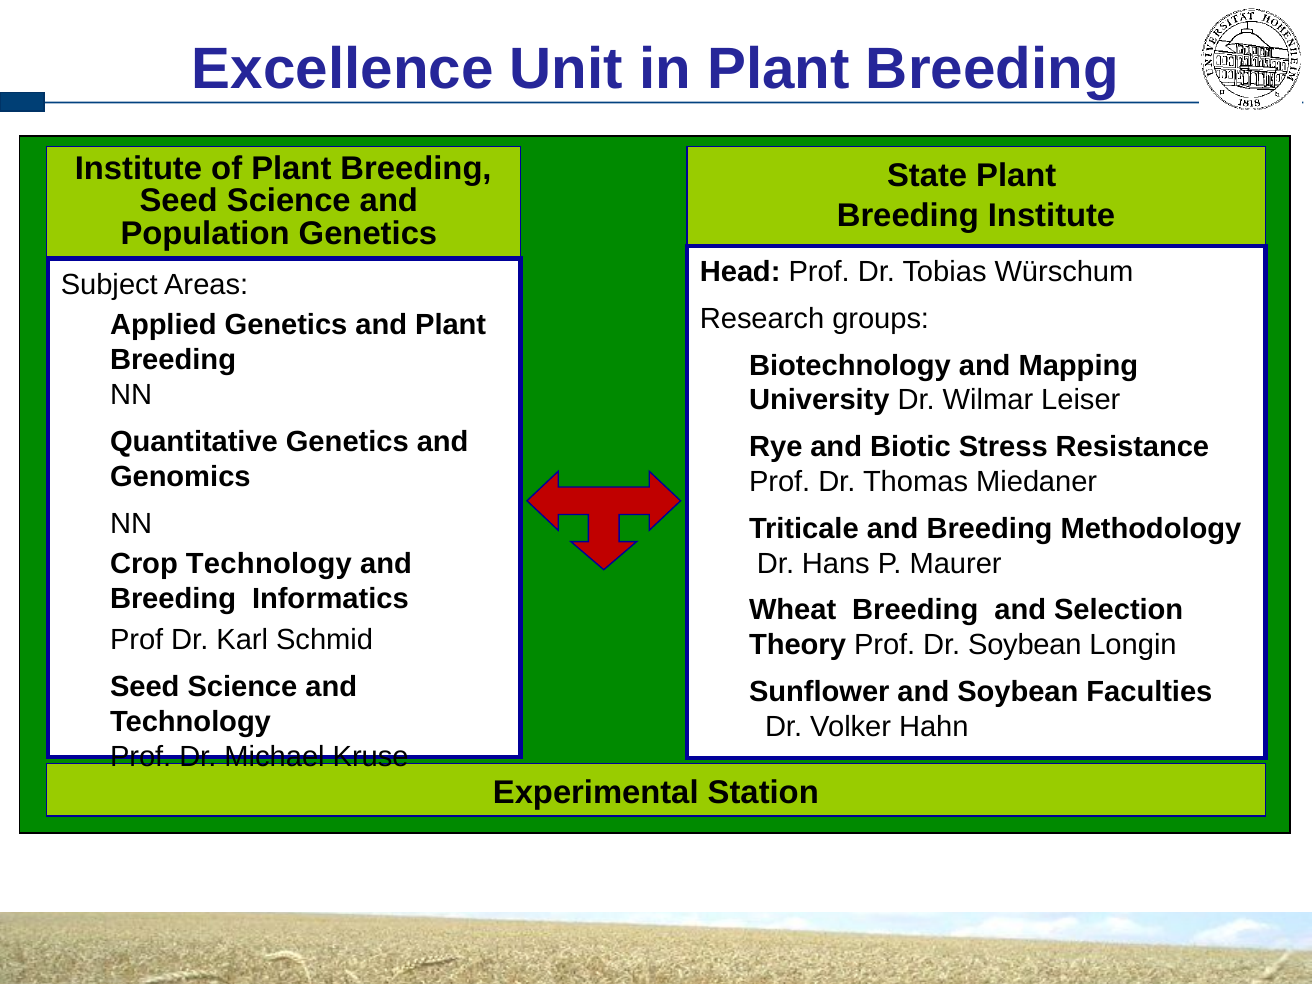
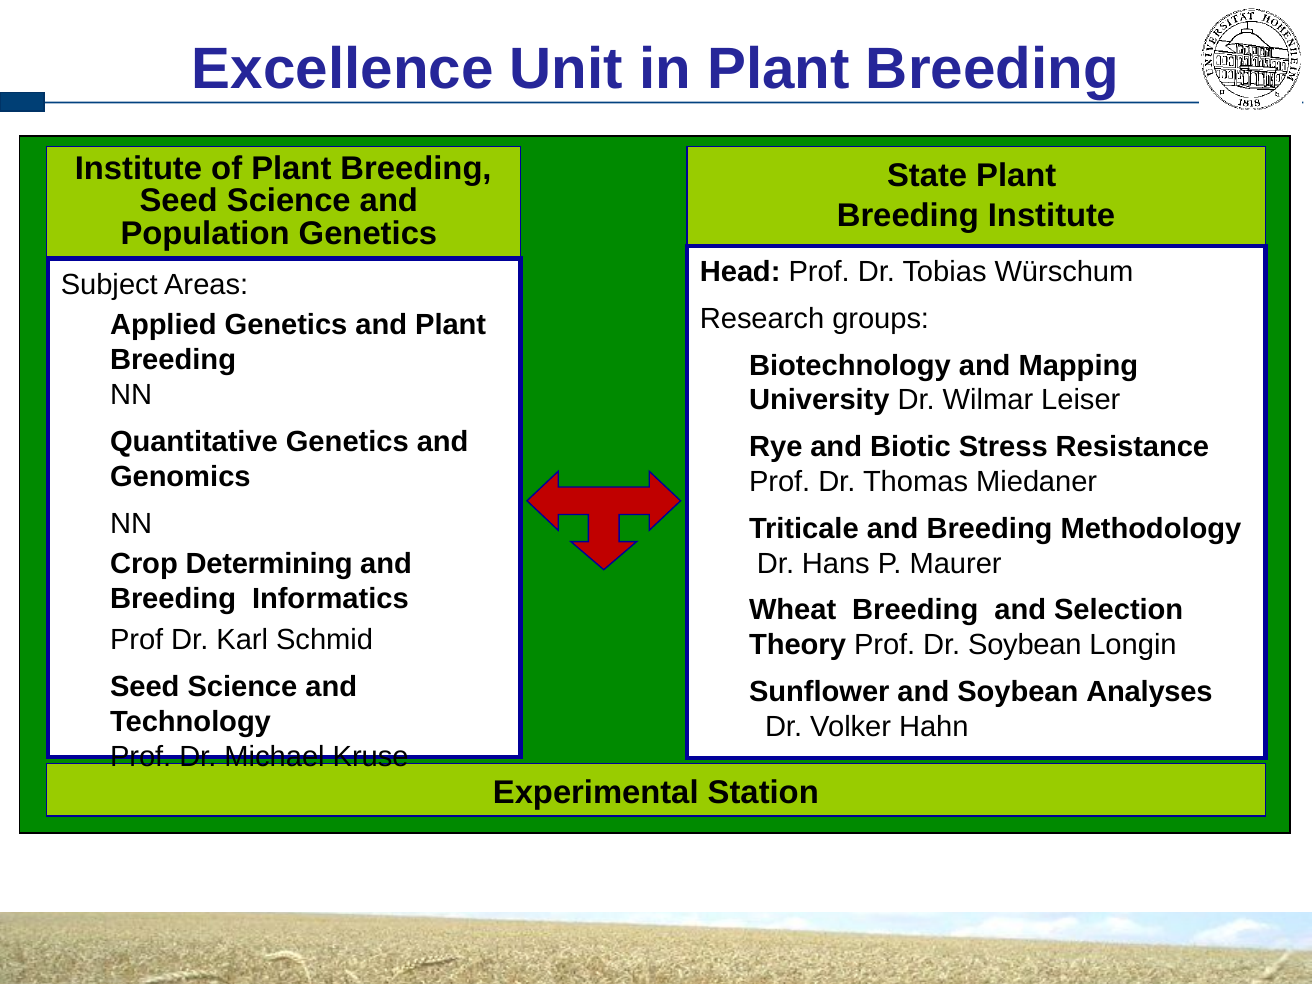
Crop Technology: Technology -> Determining
Faculties: Faculties -> Analyses
